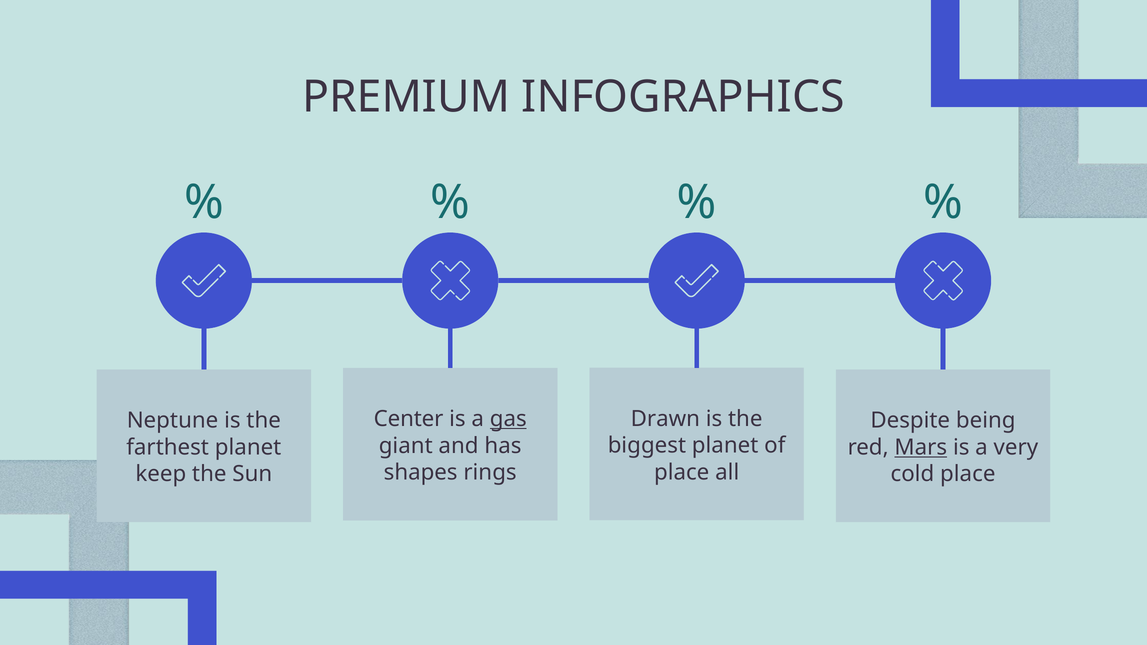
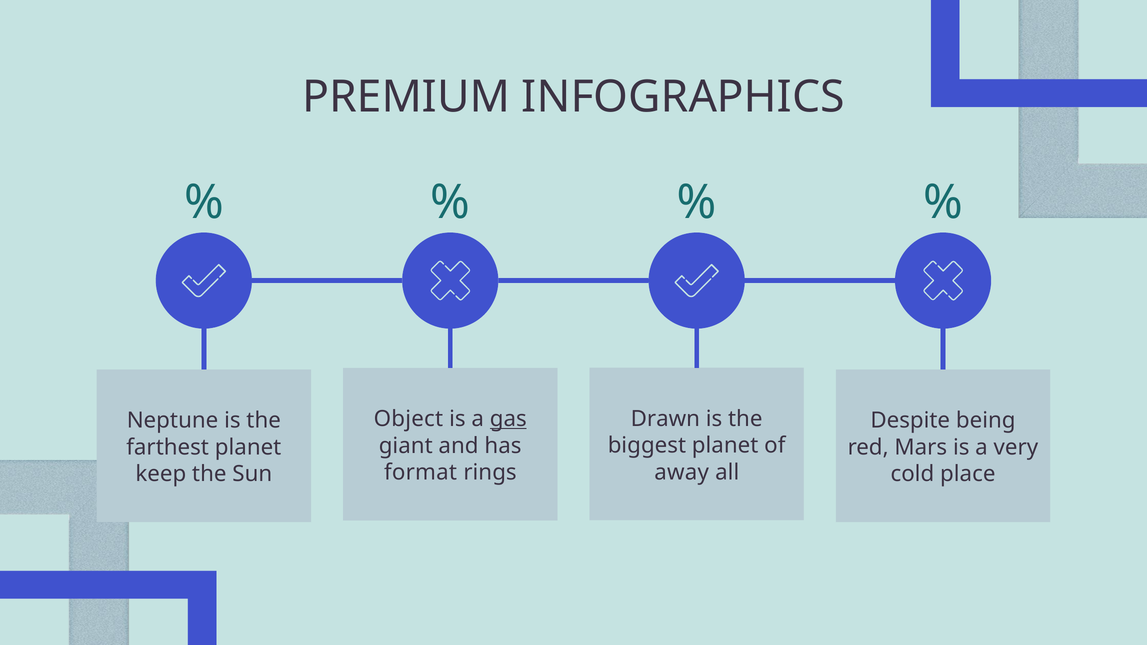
Center: Center -> Object
Mars underline: present -> none
place at (682, 472): place -> away
shapes: shapes -> format
